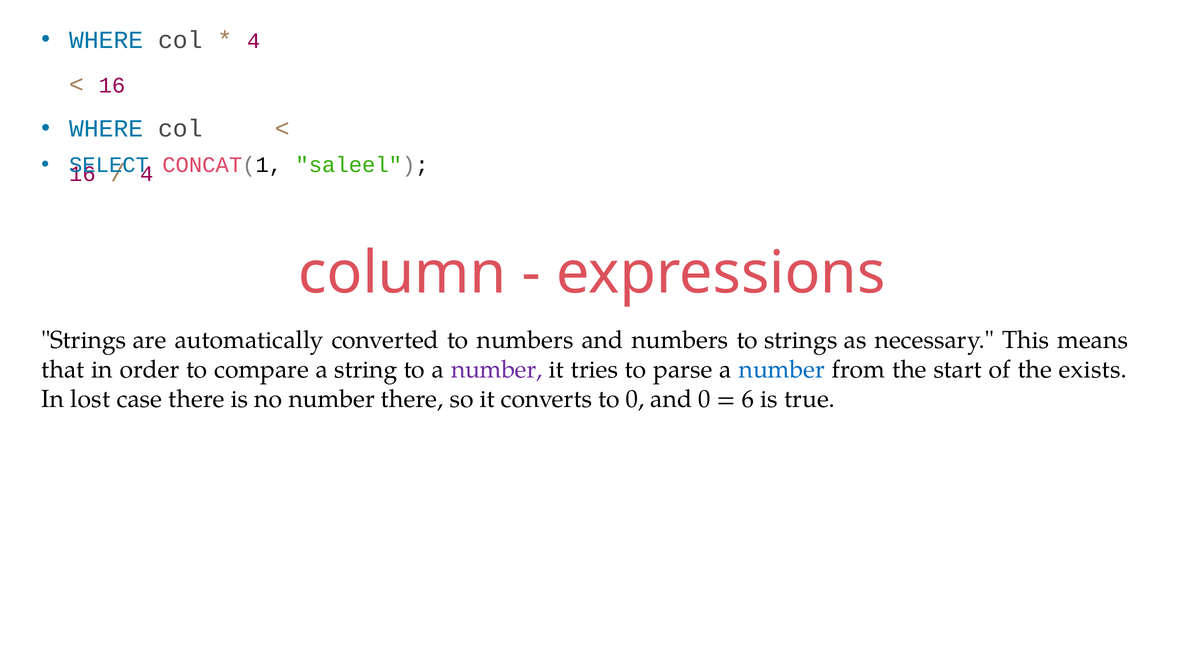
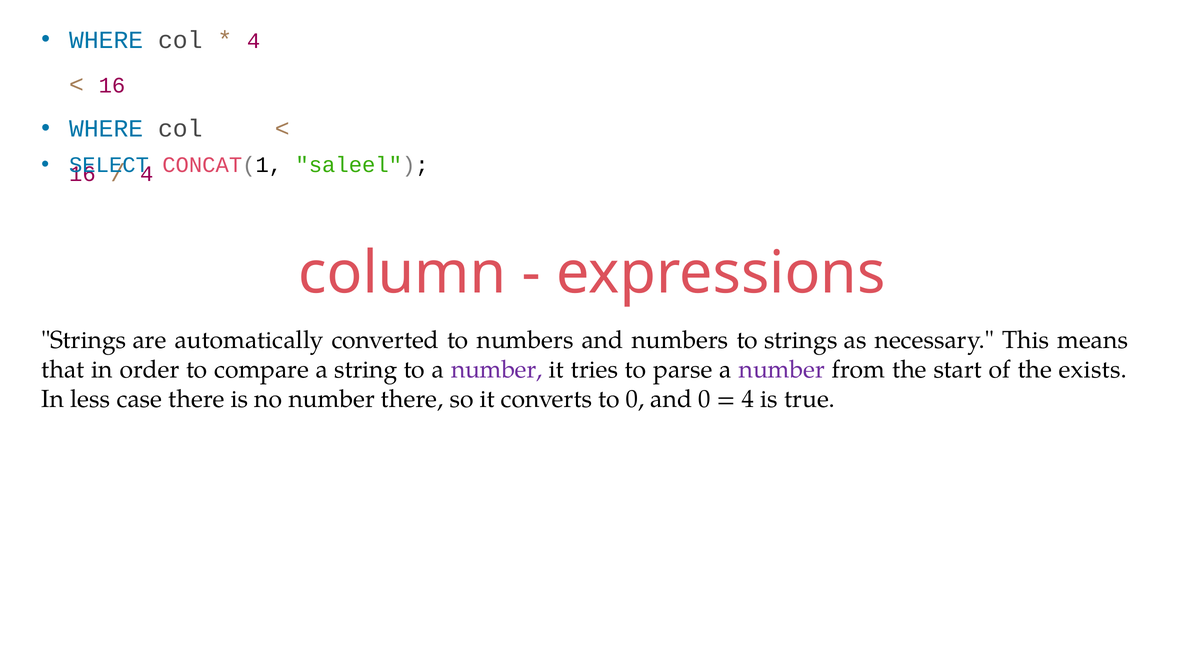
number at (782, 370) colour: blue -> purple
lost: lost -> less
6 at (748, 399): 6 -> 4
